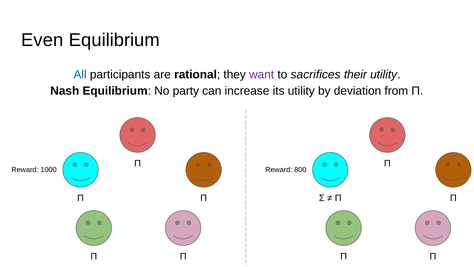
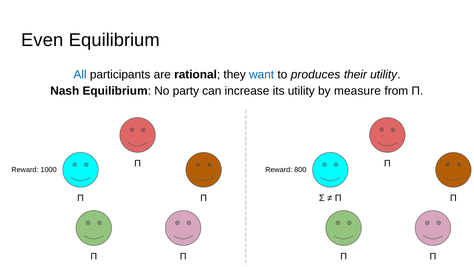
want colour: purple -> blue
sacrifices: sacrifices -> produces
deviation: deviation -> measure
